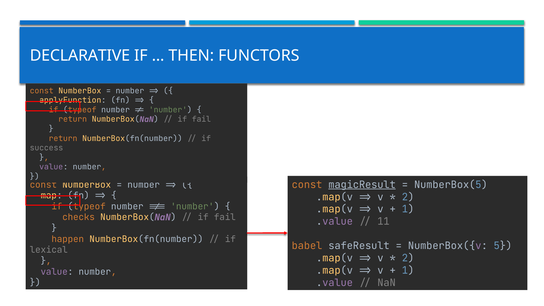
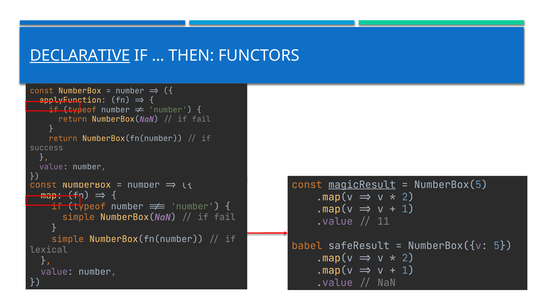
DECLARATIVE underline: none -> present
checks at (79, 217): checks -> simple
happen at (68, 239): happen -> simple
